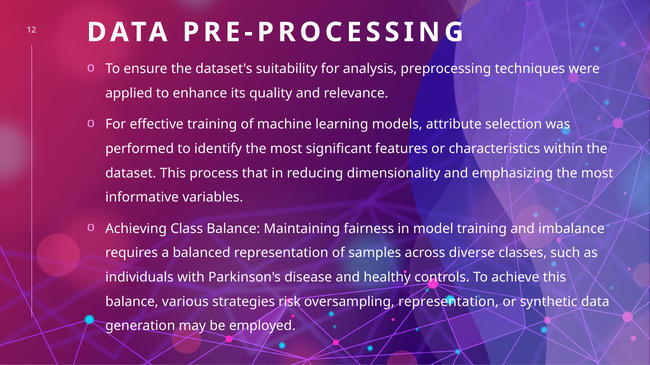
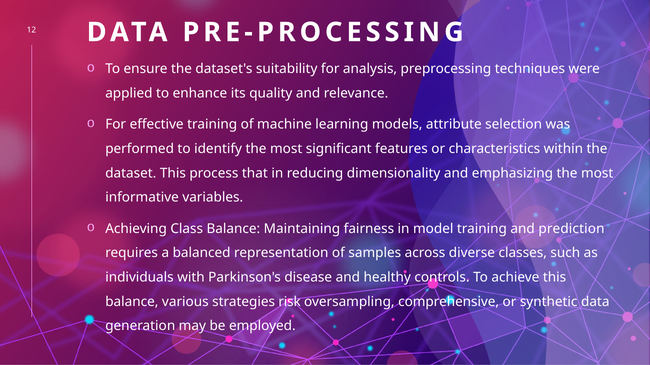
imbalance: imbalance -> prediction
oversampling representation: representation -> comprehensive
